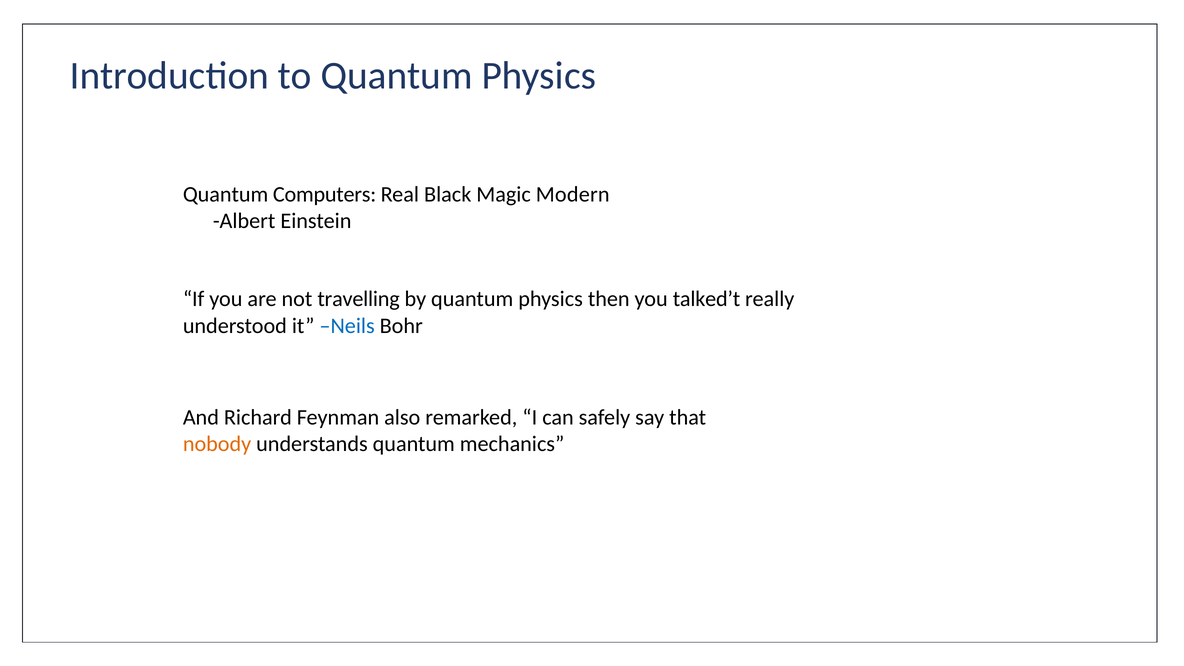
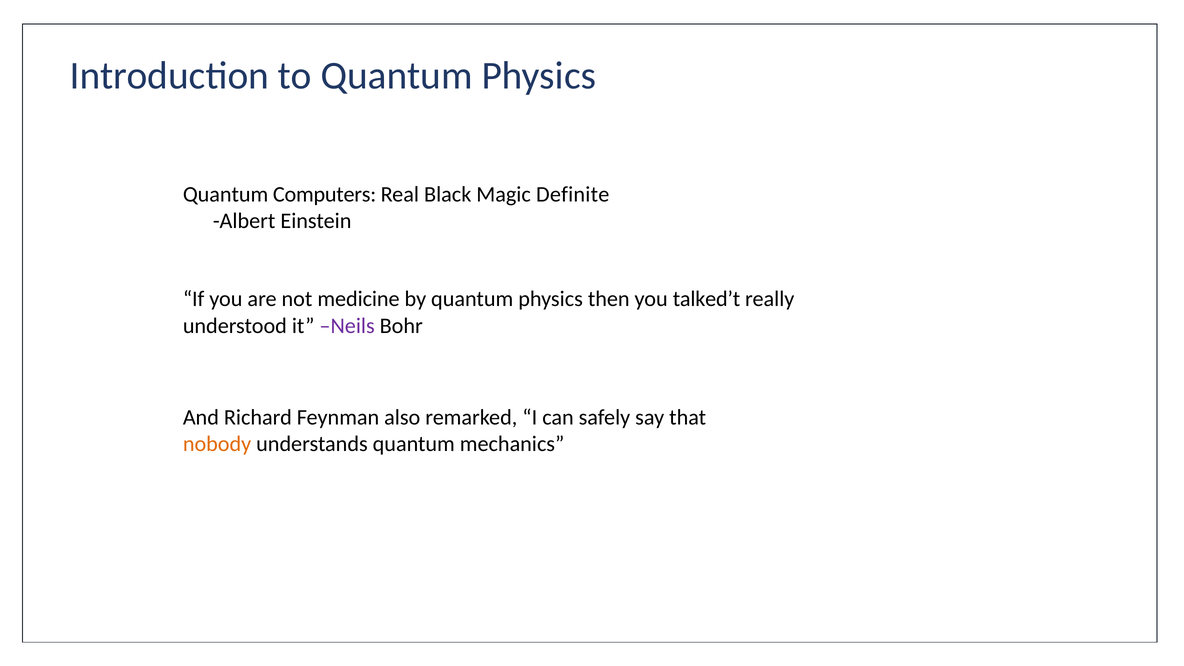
Modern: Modern -> Definite
travelling: travelling -> medicine
Neils colour: blue -> purple
